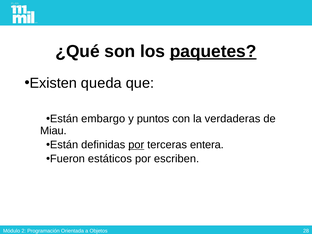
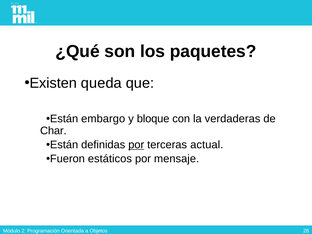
paquetes underline: present -> none
puntos: puntos -> bloque
Miau: Miau -> Char
entera: entera -> actual
escriben: escriben -> mensaje
